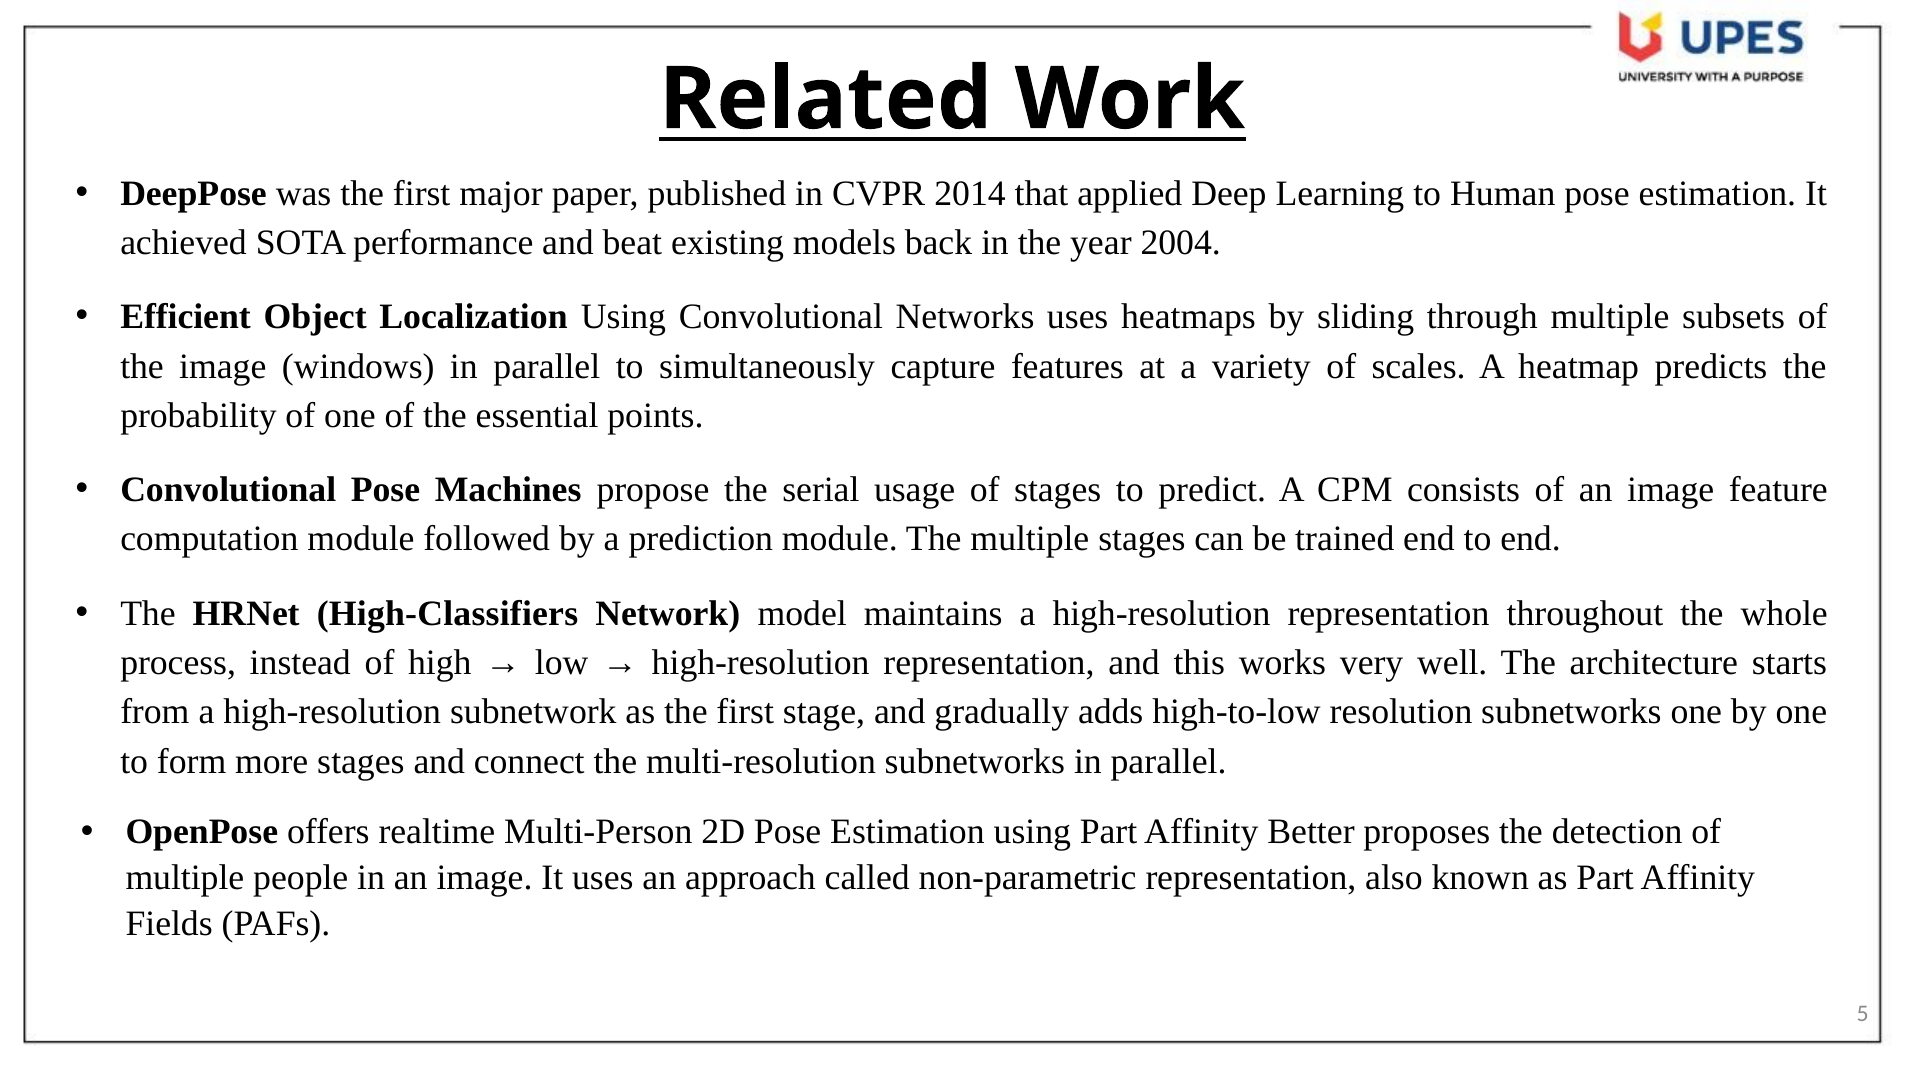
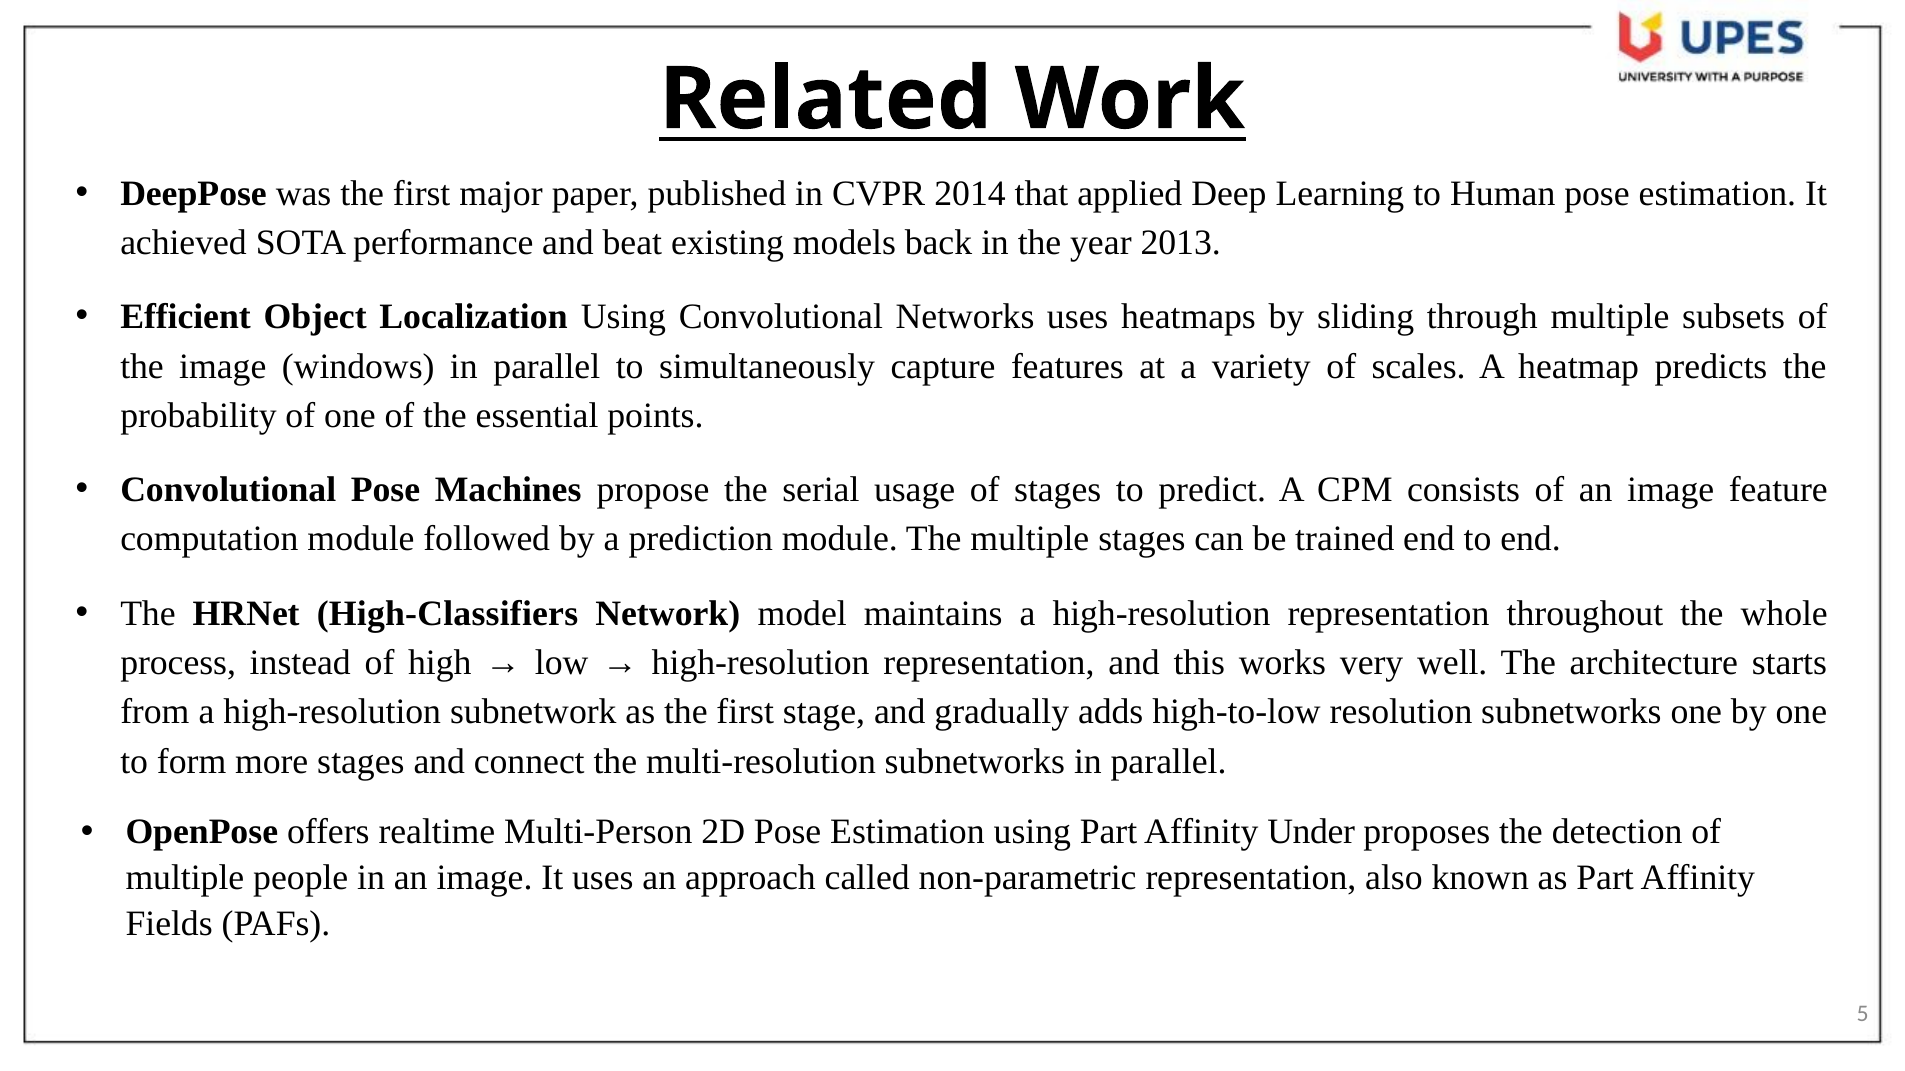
2004: 2004 -> 2013
Better: Better -> Under
